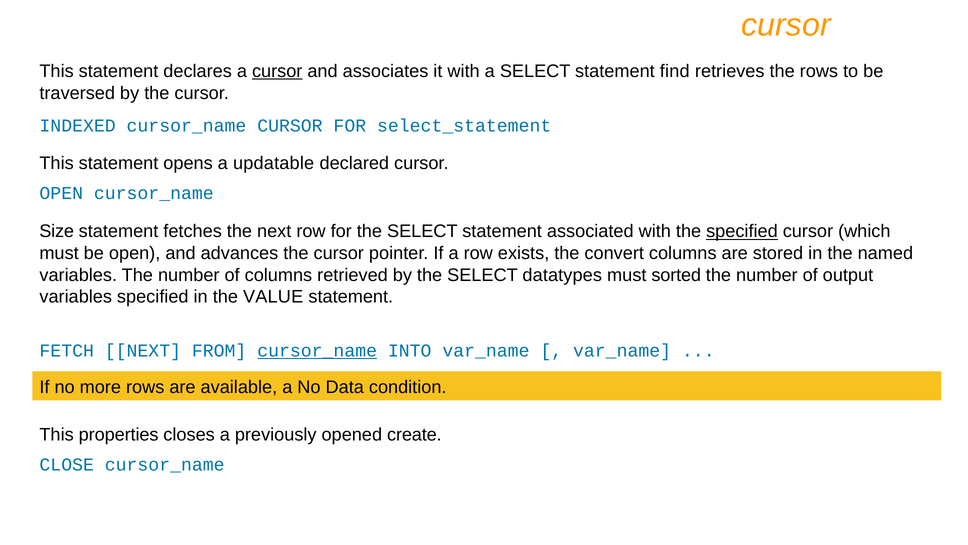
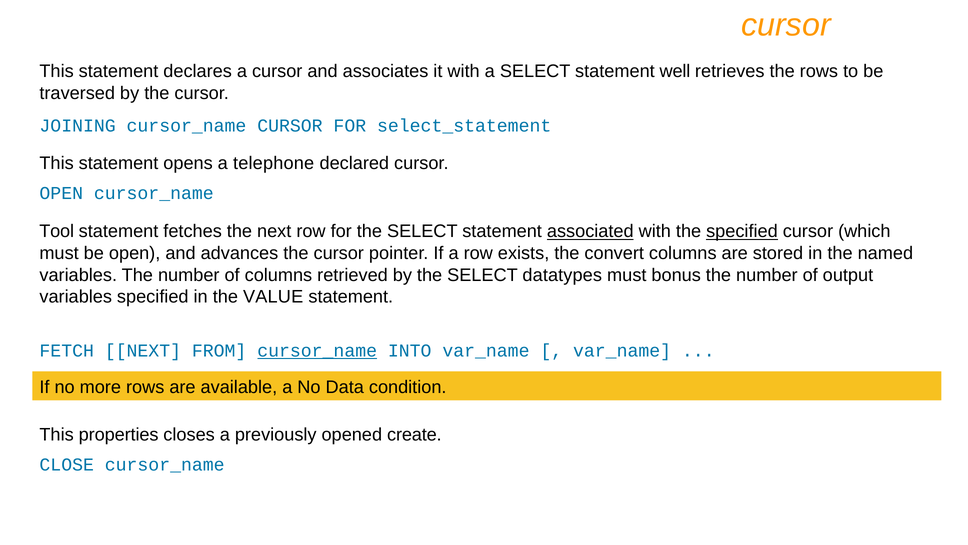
cursor at (277, 71) underline: present -> none
find: find -> well
INDEXED: INDEXED -> JOINING
updatable: updatable -> telephone
Size: Size -> Tool
associated underline: none -> present
sorted: sorted -> bonus
